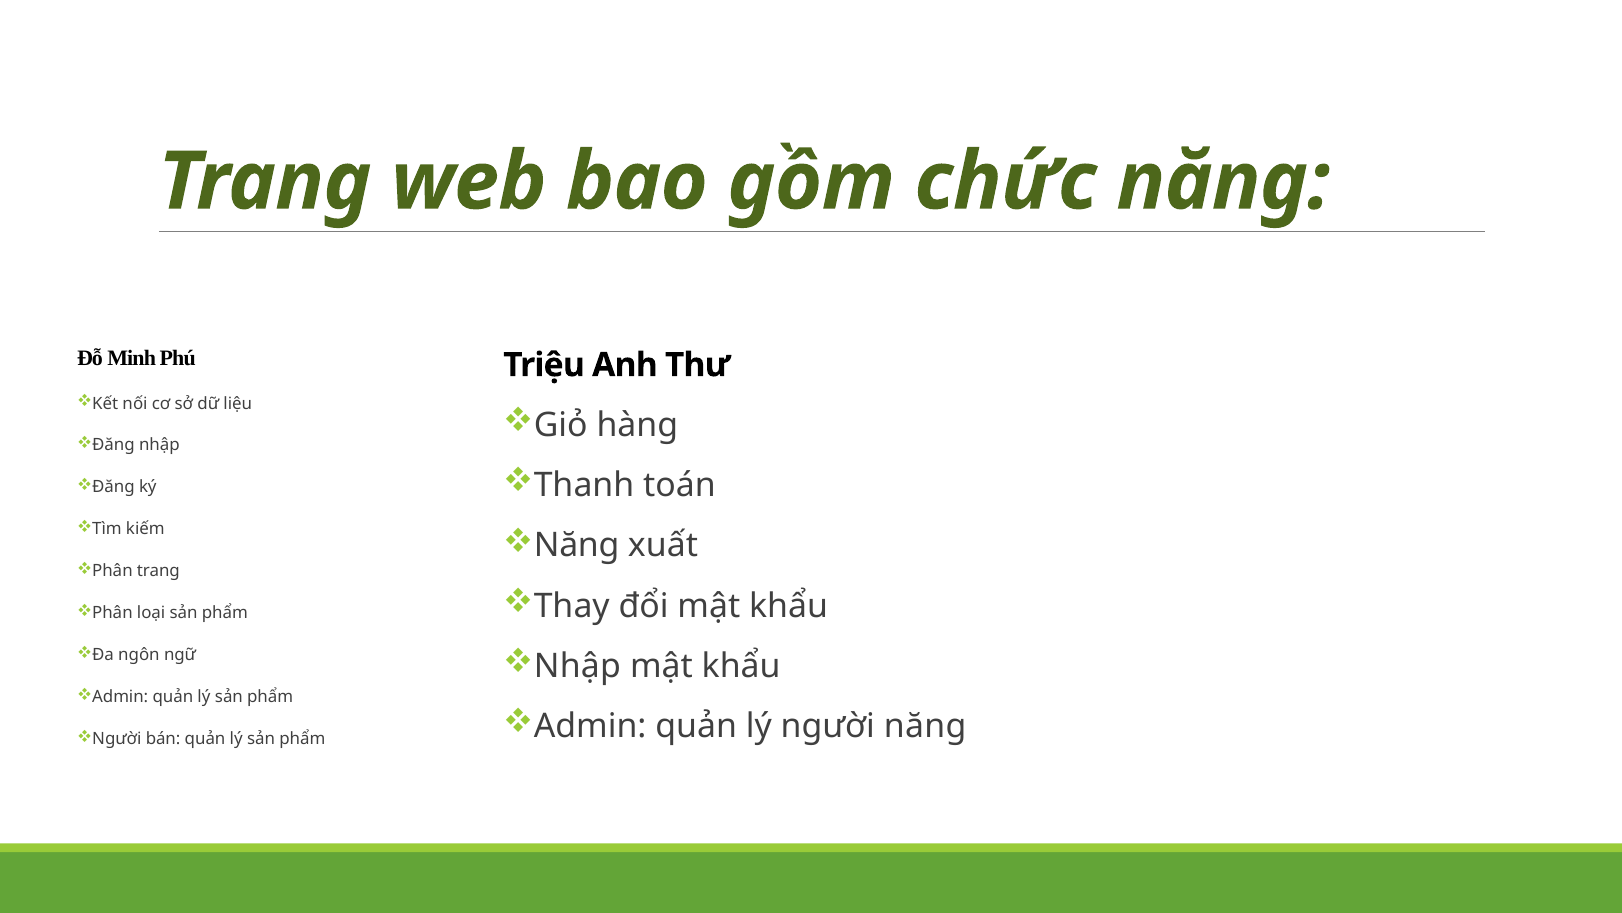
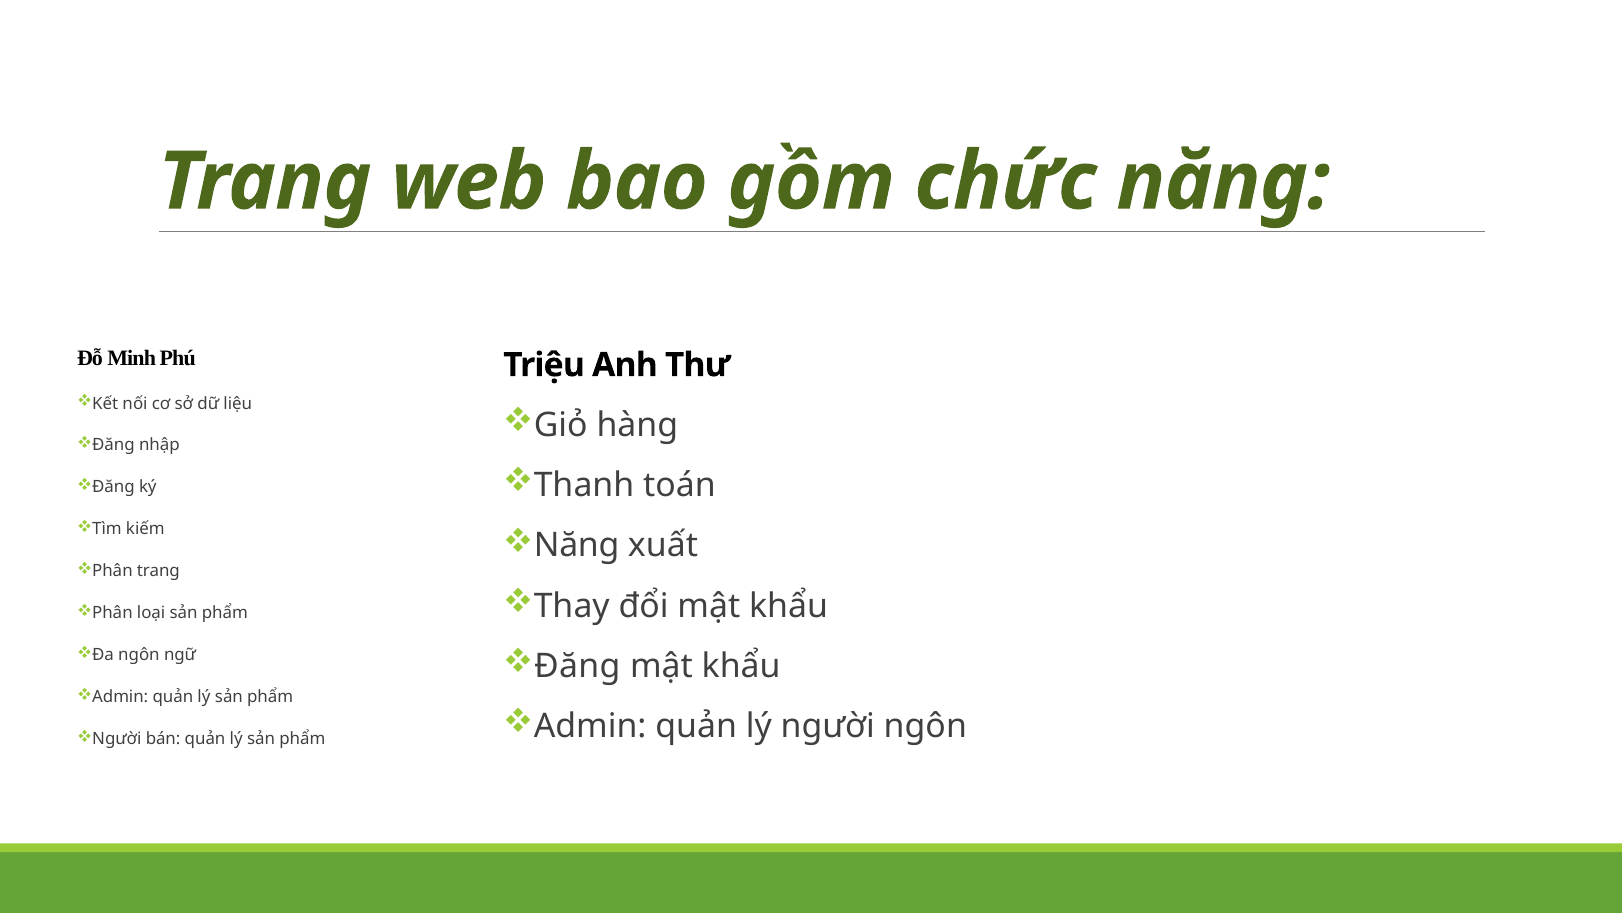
Nhập at (577, 666): Nhập -> Đăng
người năng: năng -> ngôn
